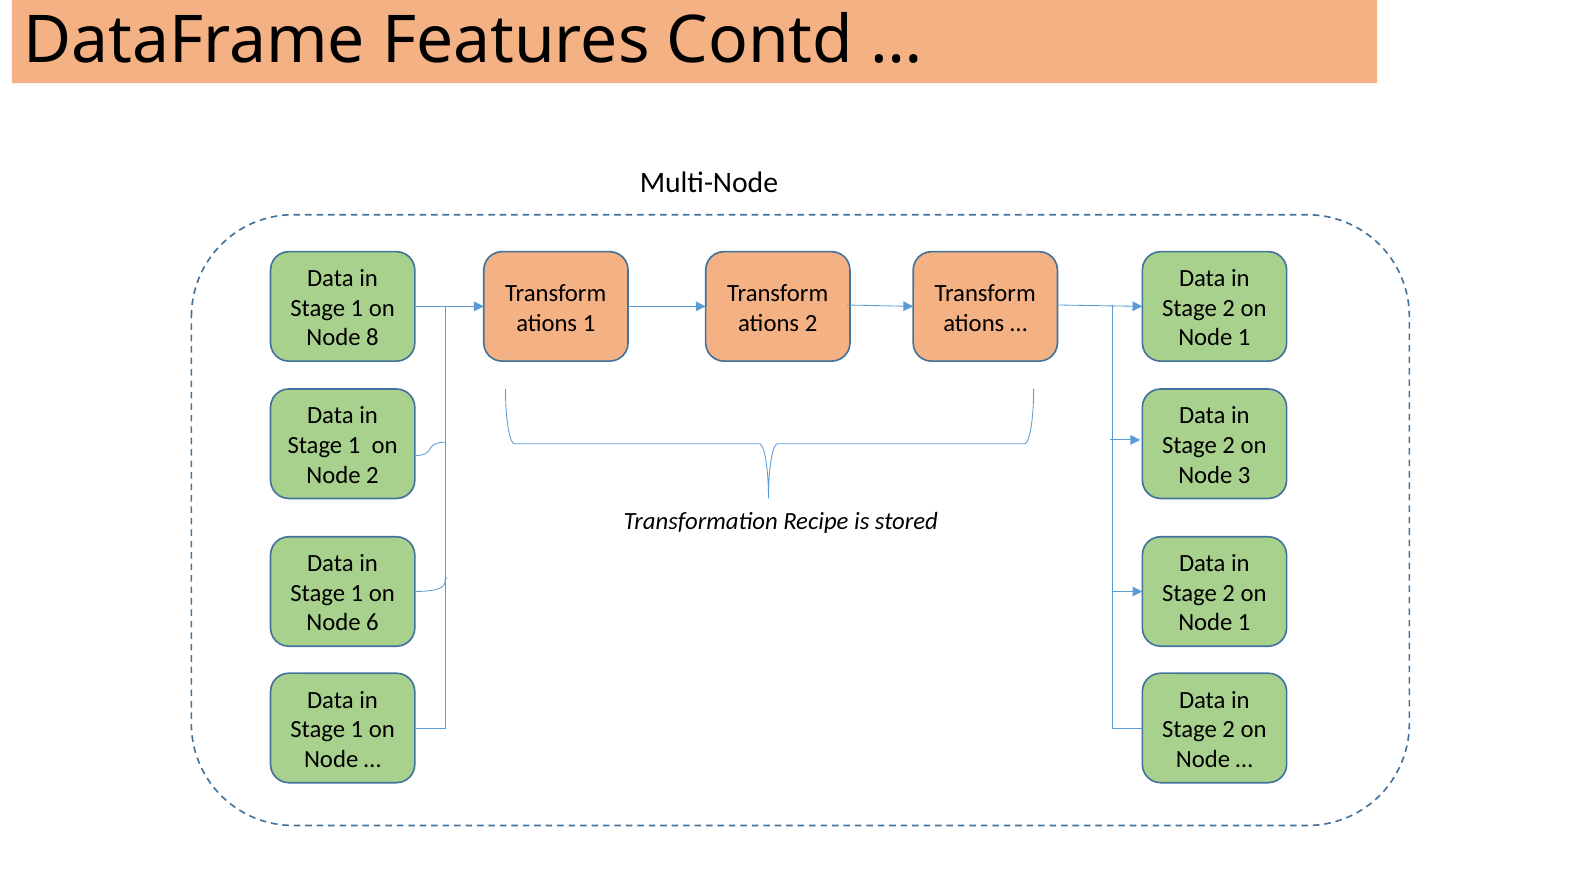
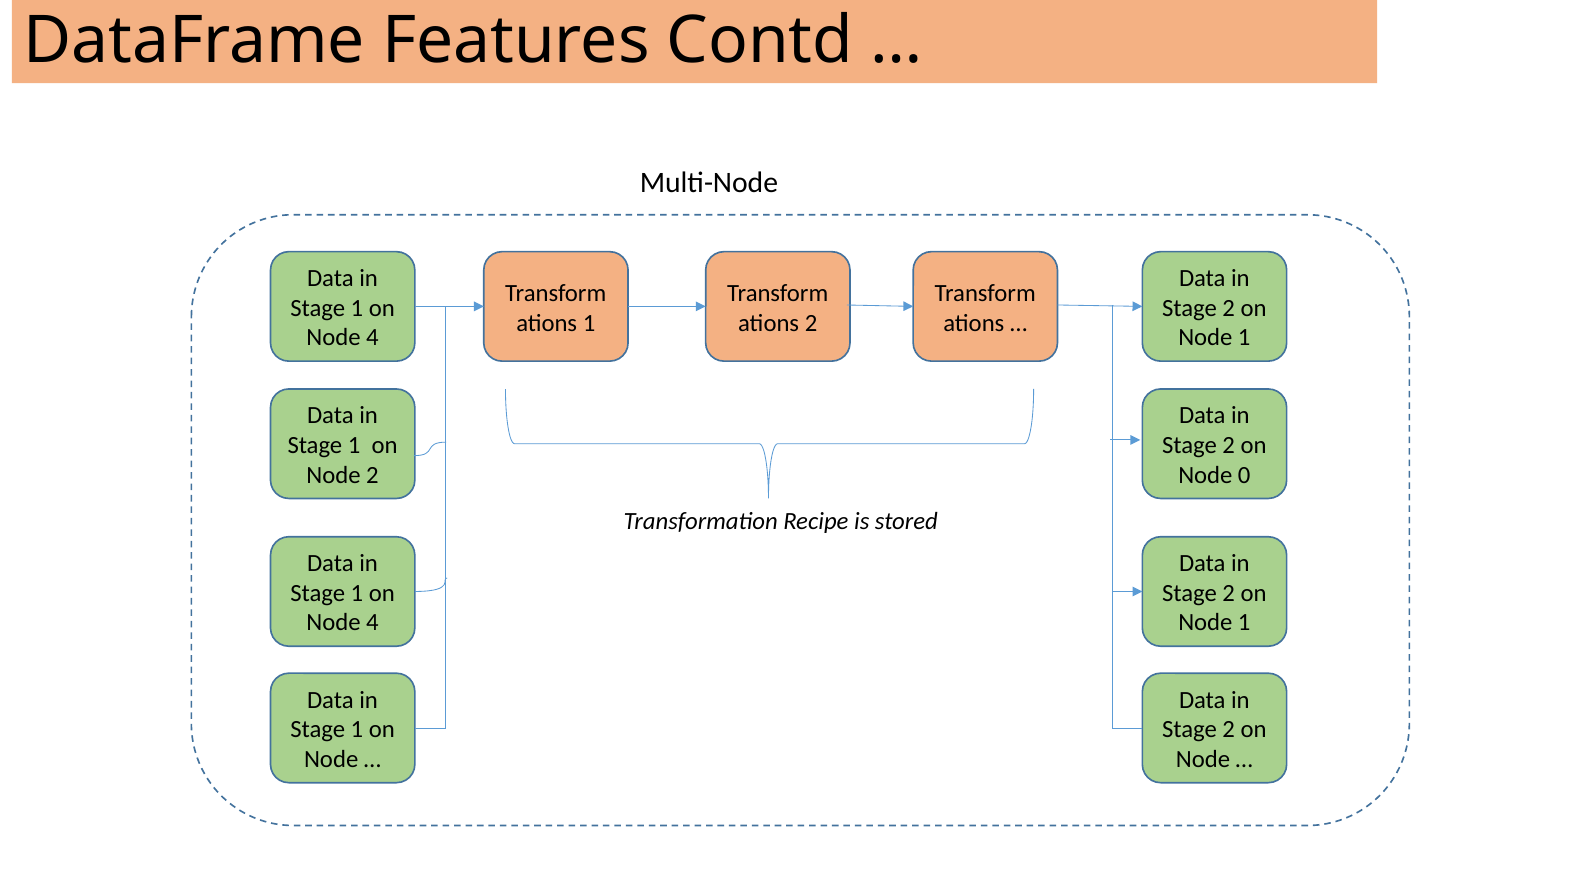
8 at (372, 338): 8 -> 4
3: 3 -> 0
6 at (372, 623): 6 -> 4
